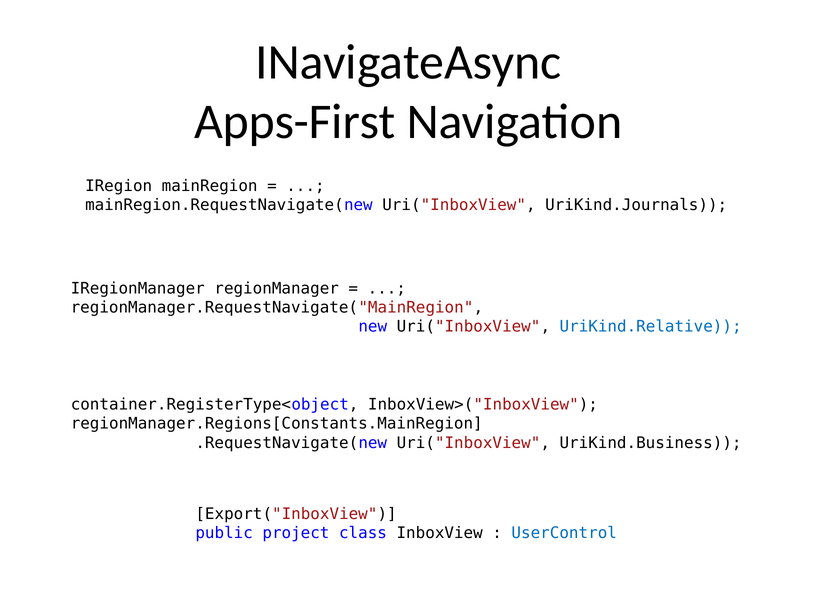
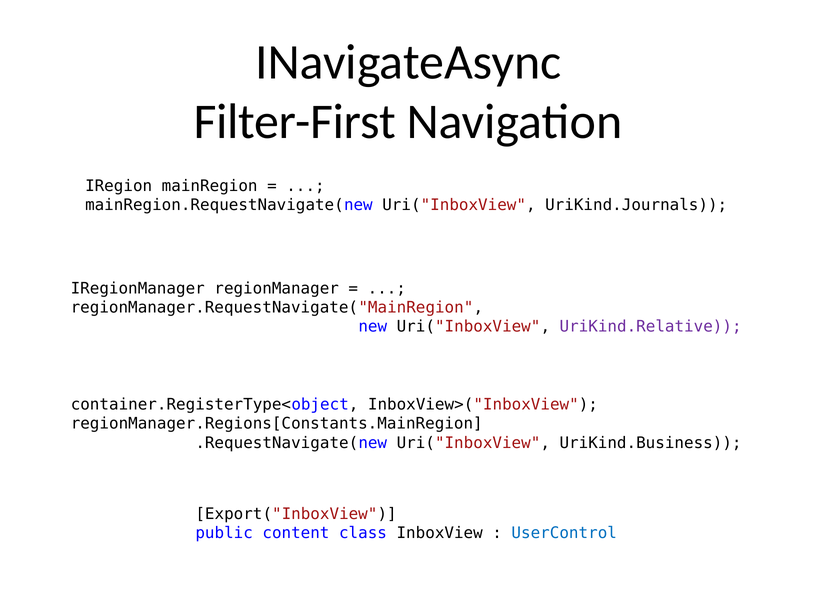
Apps-First: Apps-First -> Filter-First
UriKind.Relative colour: blue -> purple
project: project -> content
